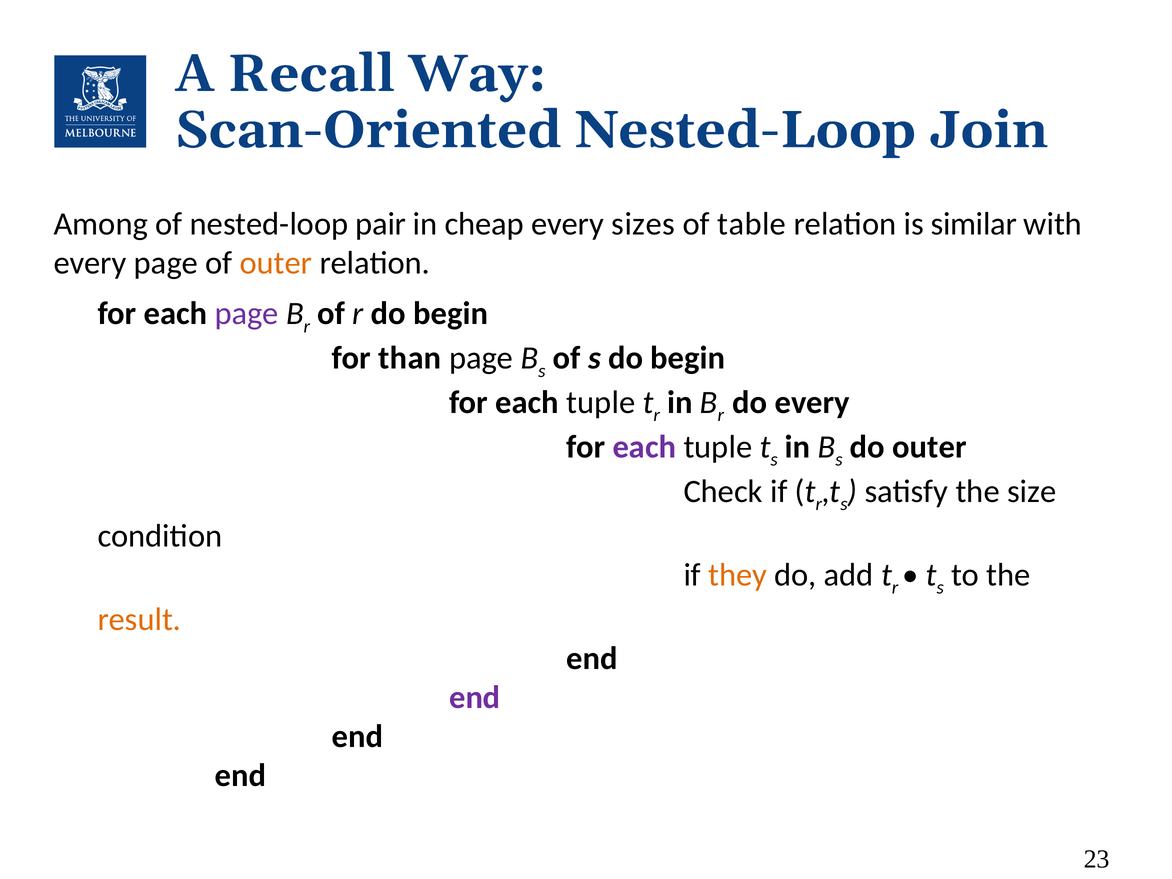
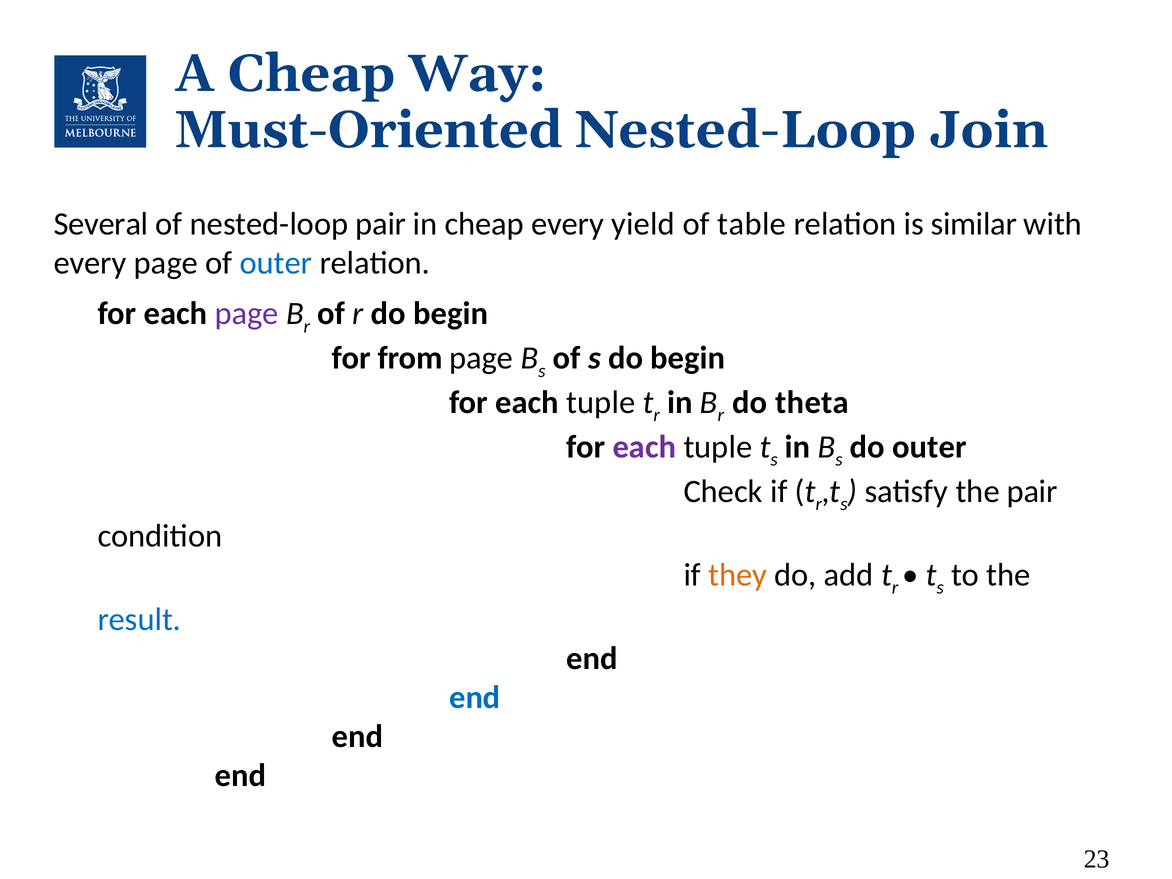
A Recall: Recall -> Cheap
Scan-Oriented: Scan-Oriented -> Must-Oriented
Among: Among -> Several
sizes: sizes -> yield
outer at (276, 263) colour: orange -> blue
than: than -> from
do every: every -> theta
the size: size -> pair
result colour: orange -> blue
end at (475, 698) colour: purple -> blue
